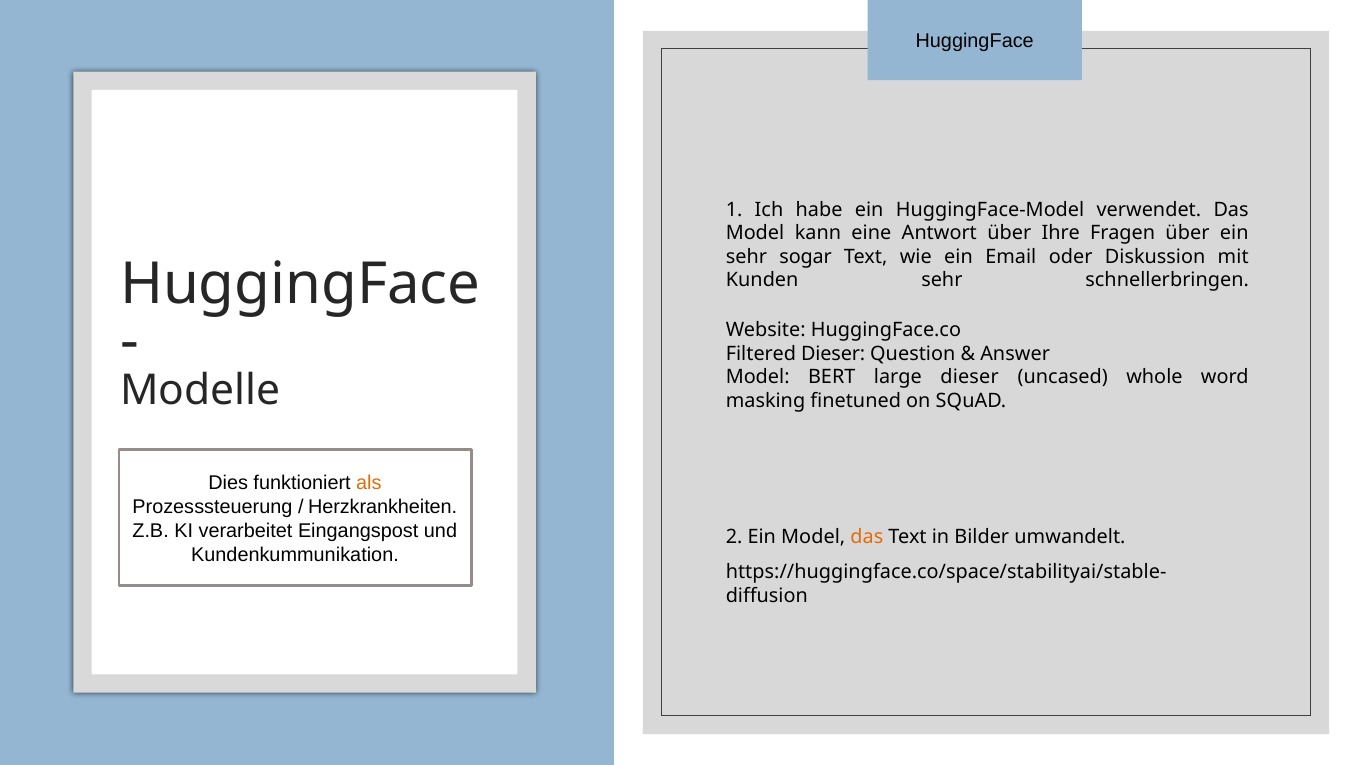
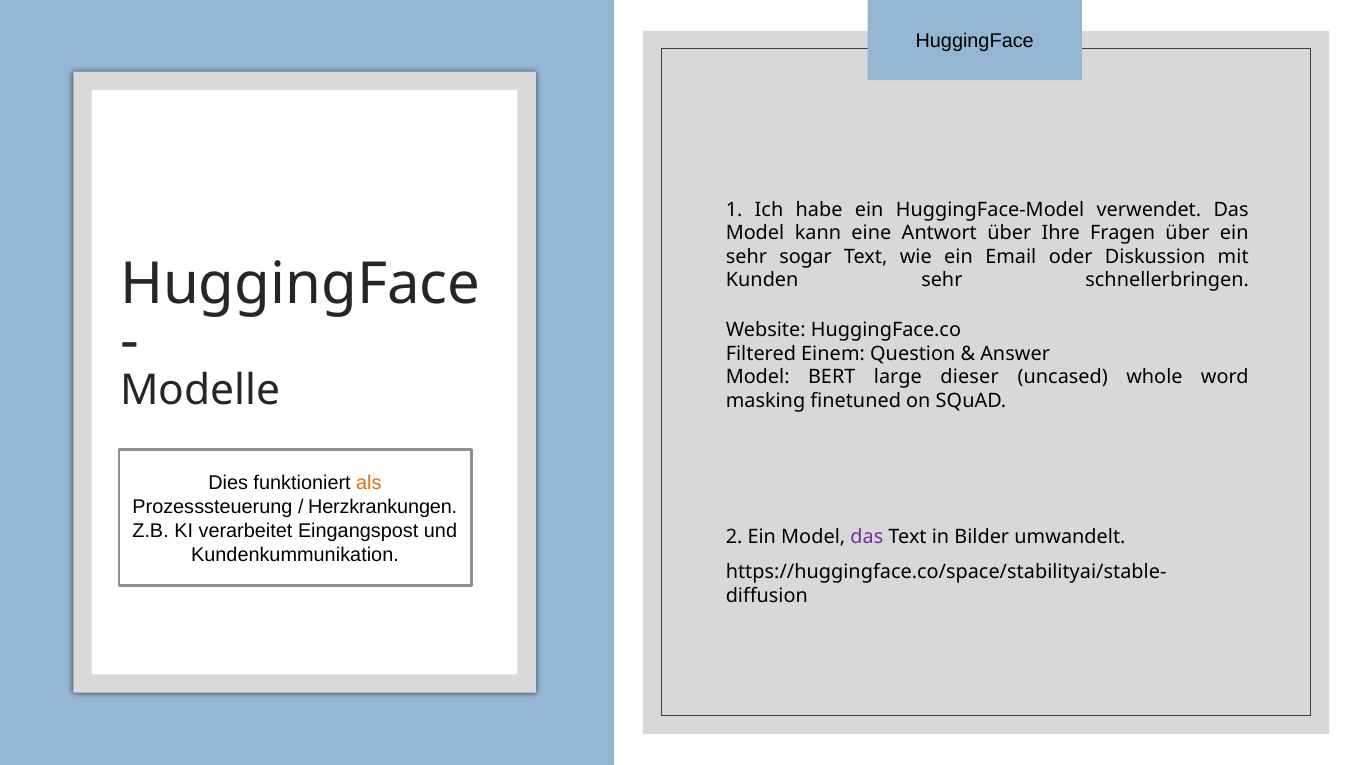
Filtered Dieser: Dieser -> Einem
Herzkrankheiten: Herzkrankheiten -> Herzkrankungen
das at (867, 538) colour: orange -> purple
